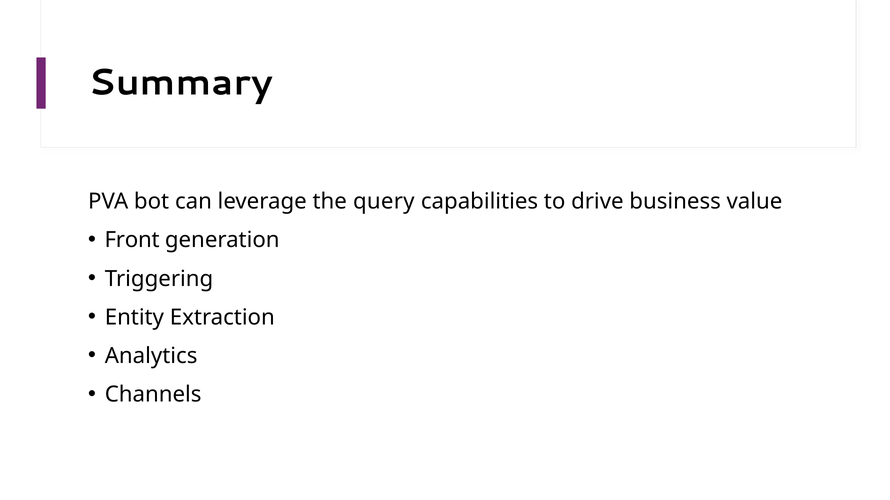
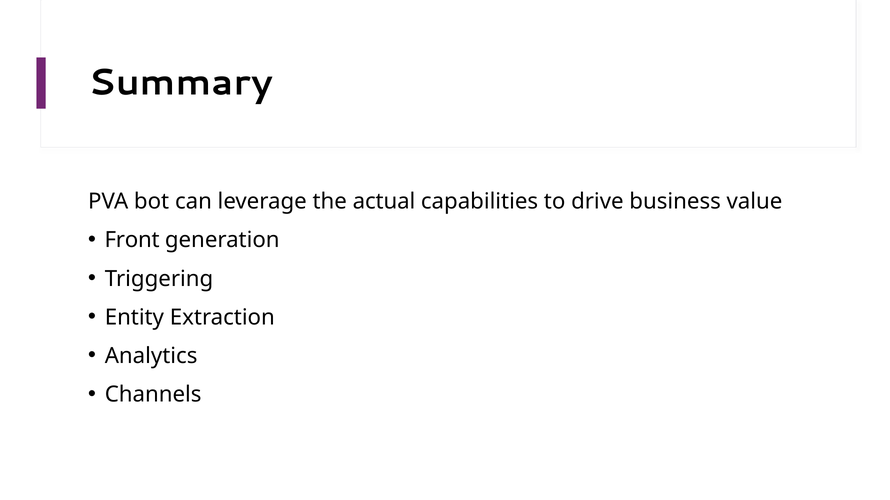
query: query -> actual
